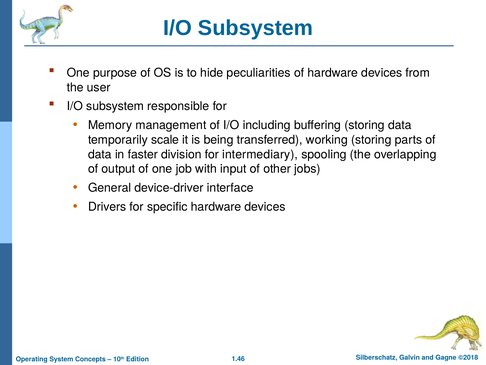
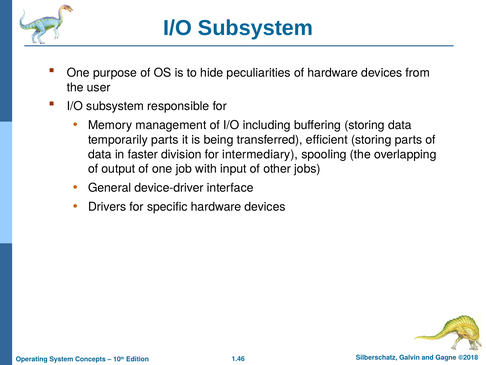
temporarily scale: scale -> parts
working: working -> efficient
